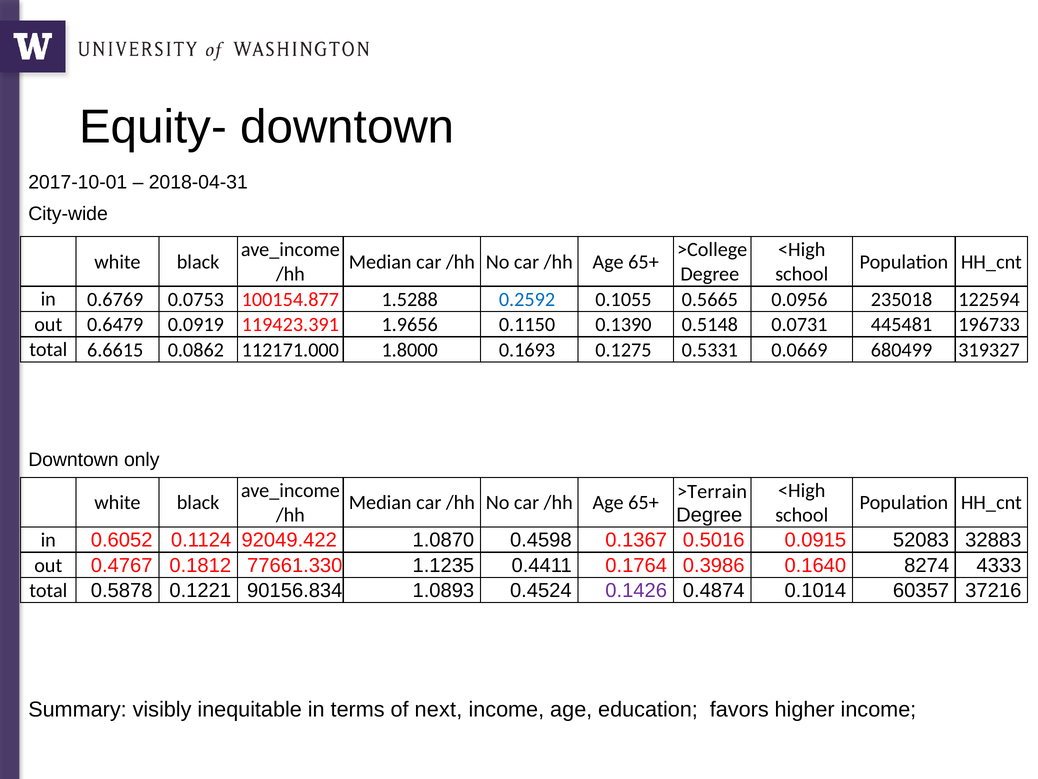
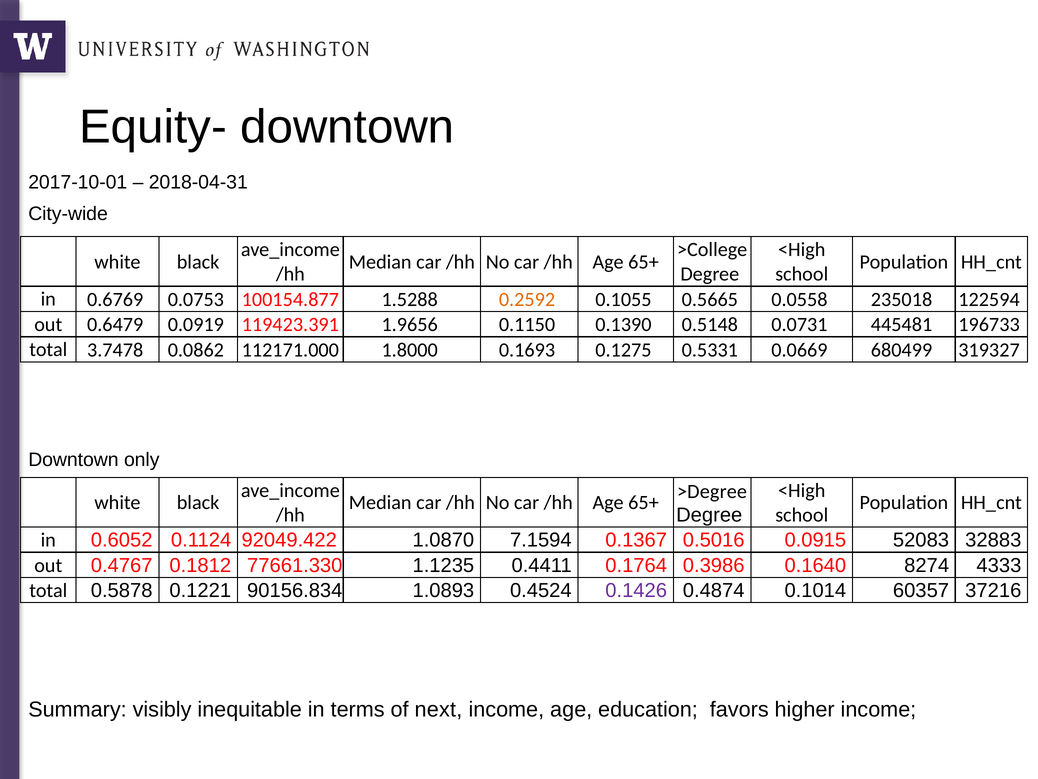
0.2592 colour: blue -> orange
0.0956: 0.0956 -> 0.0558
6.6615: 6.6615 -> 3.7478
>Terrain: >Terrain -> >Degree
0.4598: 0.4598 -> 7.1594
